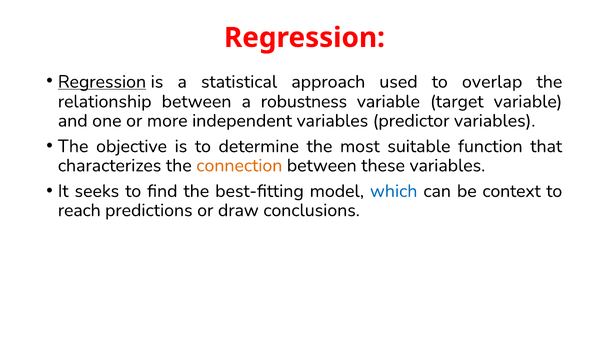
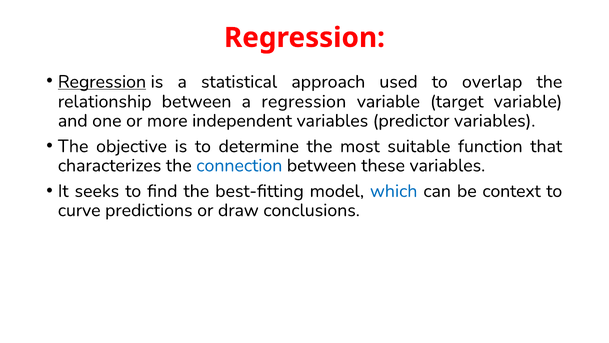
a robustness: robustness -> regression
connection colour: orange -> blue
reach: reach -> curve
